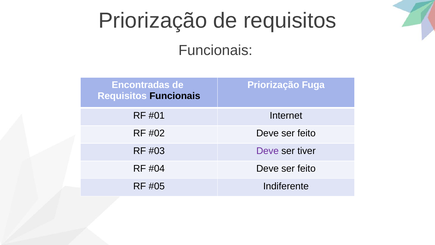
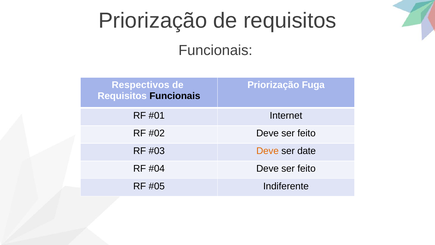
Encontradas: Encontradas -> Respectivos
Deve at (268, 151) colour: purple -> orange
tiver: tiver -> date
